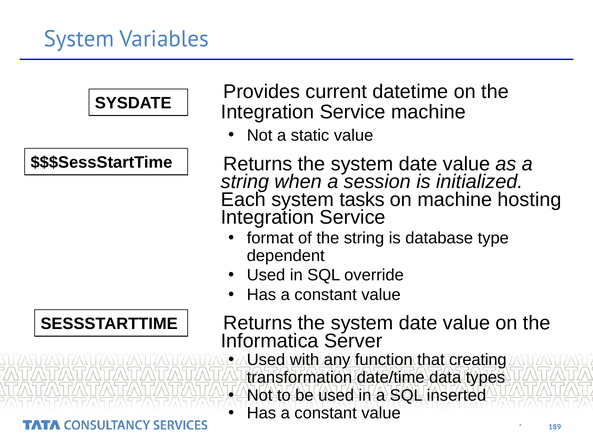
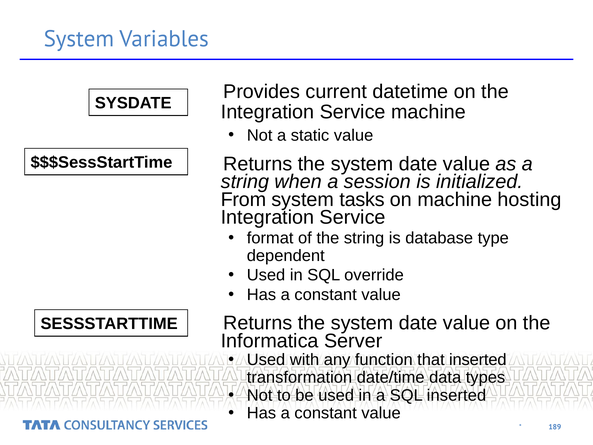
Each: Each -> From
that creating: creating -> inserted
